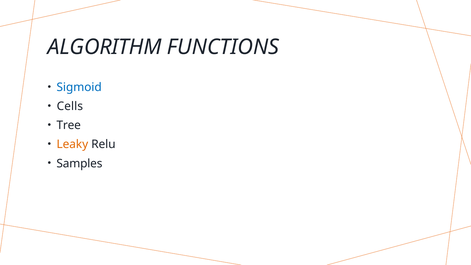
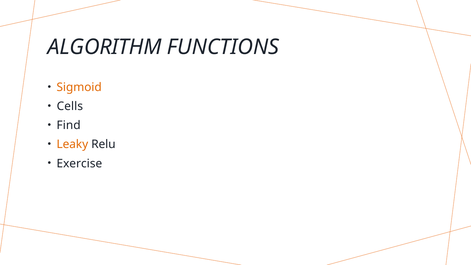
Sigmoid colour: blue -> orange
Tree: Tree -> Find
Samples: Samples -> Exercise
